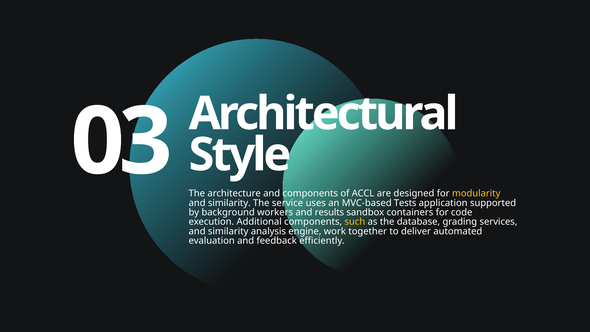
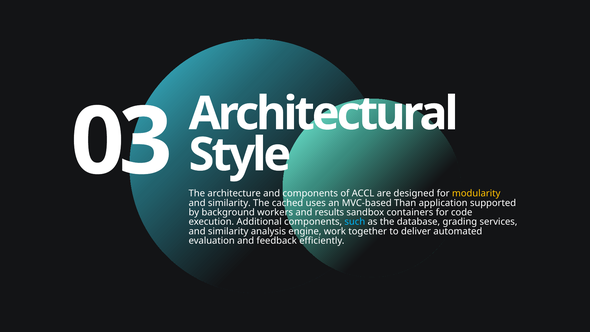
service: service -> cached
Tests: Tests -> Than
such colour: yellow -> light blue
